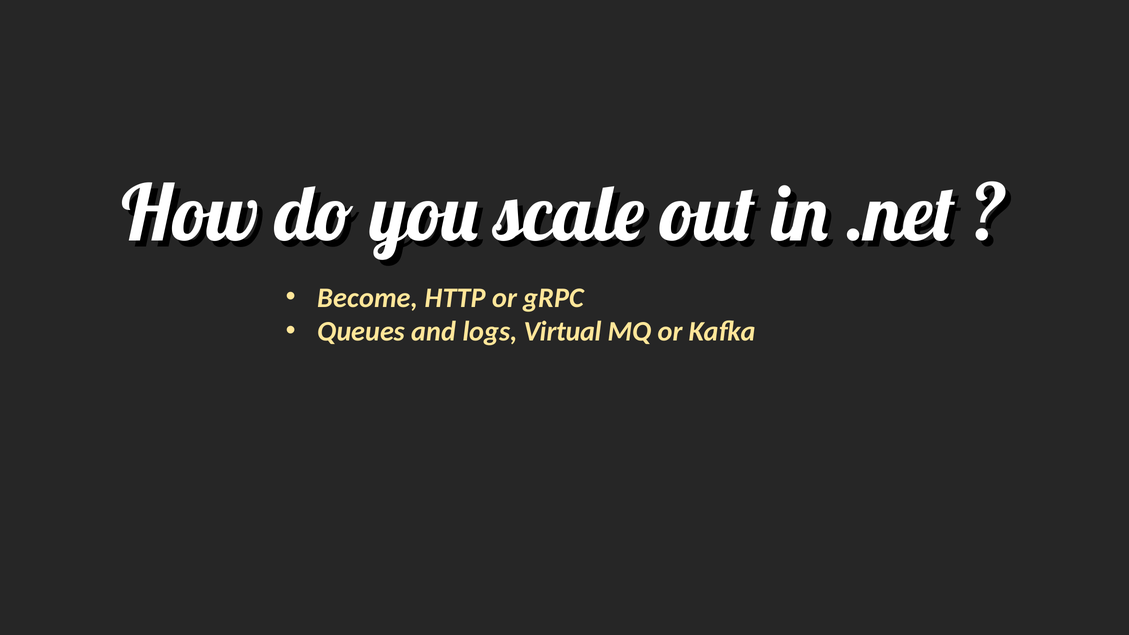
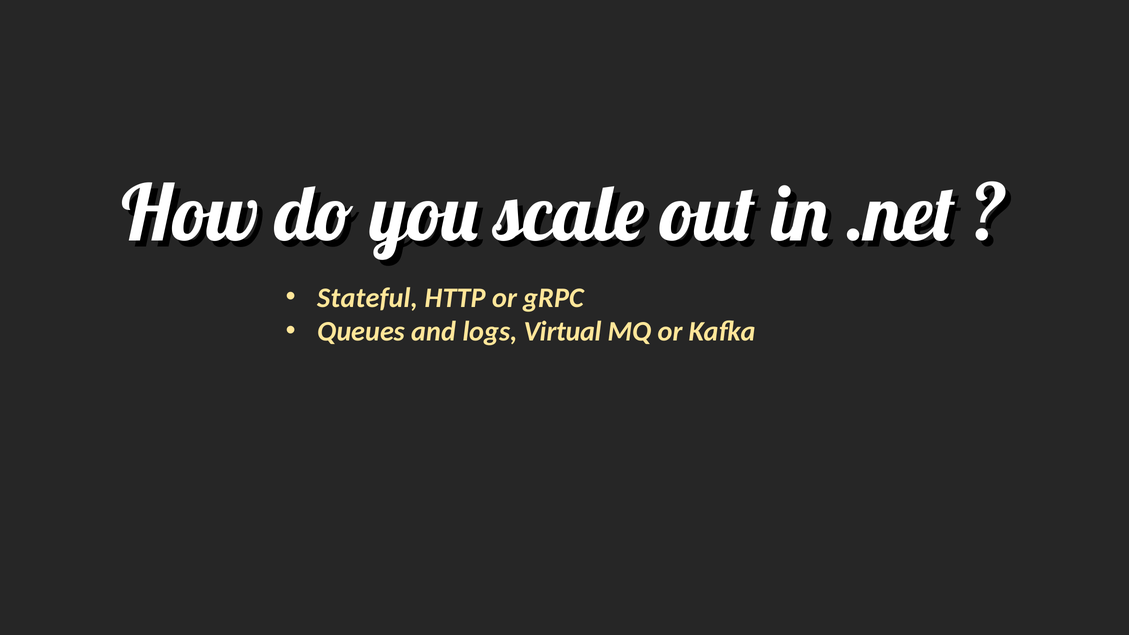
Become: Become -> Stateful
